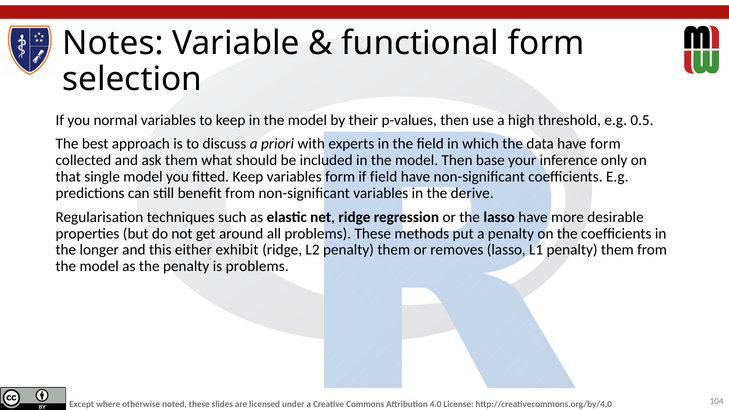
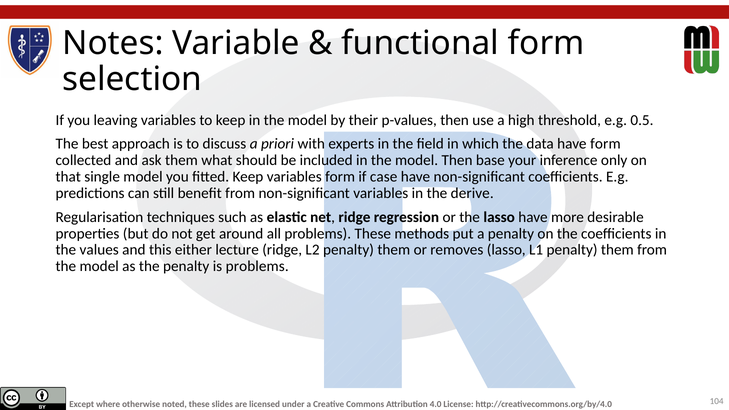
normal: normal -> leaving
if field: field -> case
longer: longer -> values
exhibit: exhibit -> lecture
